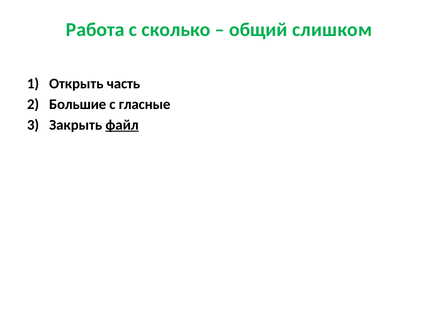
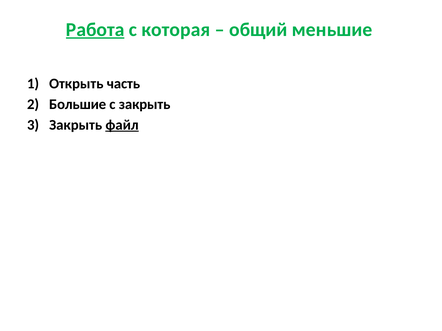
Работа underline: none -> present
сколько: сколько -> которая
слишком: слишком -> меньшие
с гласные: гласные -> закрыть
